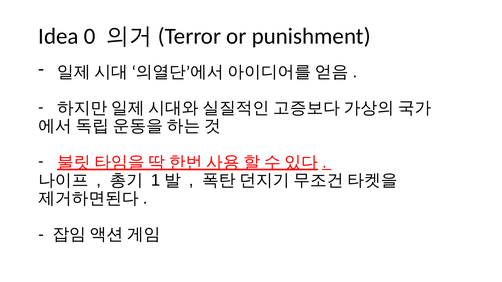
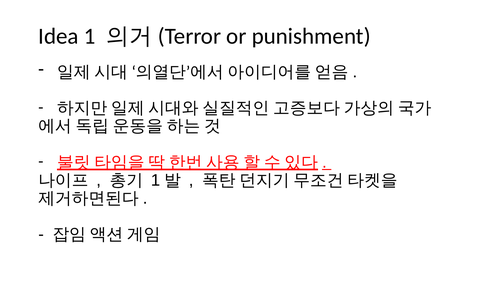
Idea 0: 0 -> 1
